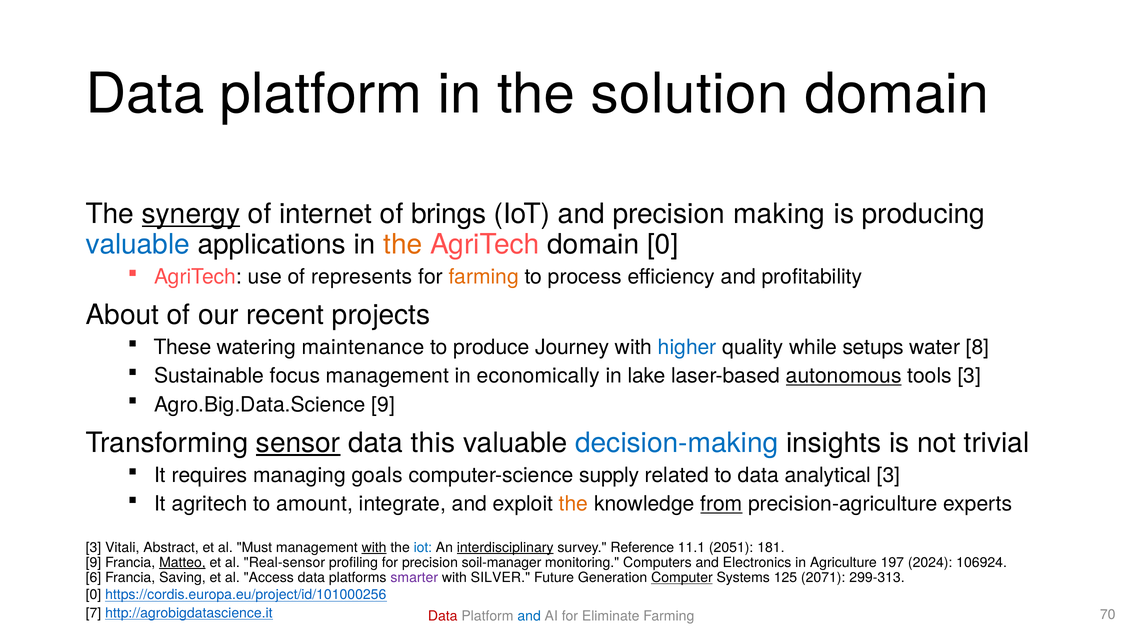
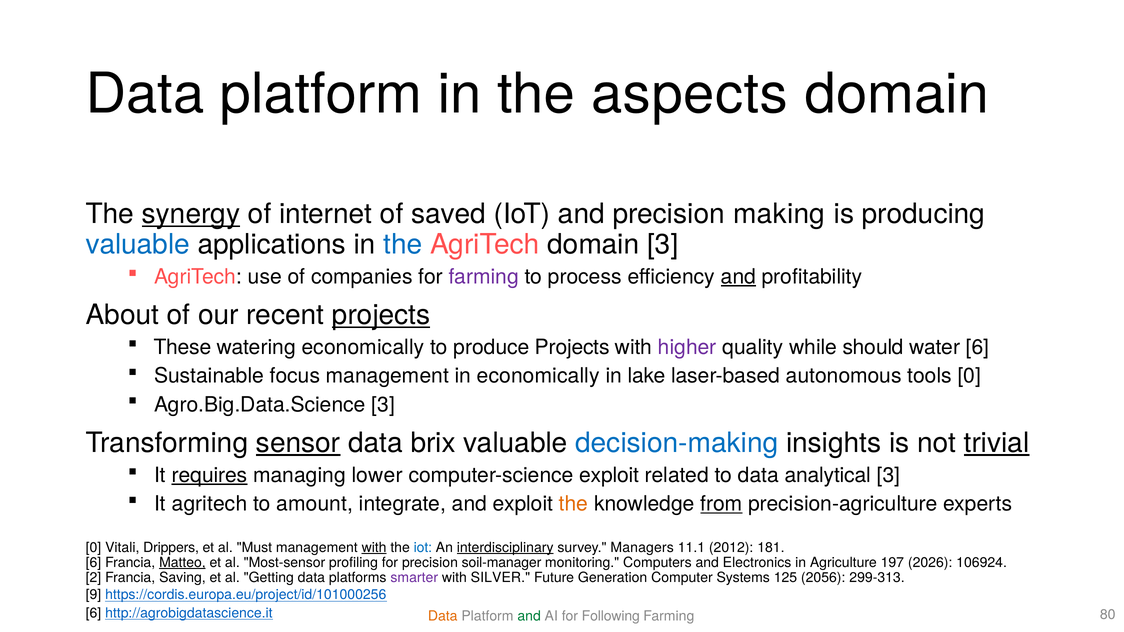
solution: solution -> aspects
brings: brings -> saved
the at (403, 244) colour: orange -> blue
domain 0: 0 -> 3
represents: represents -> companies
farming at (484, 277) colour: orange -> purple
and at (738, 277) underline: none -> present
projects at (381, 315) underline: none -> present
watering maintenance: maintenance -> economically
produce Journey: Journey -> Projects
higher colour: blue -> purple
setups: setups -> should
water 8: 8 -> 6
autonomous underline: present -> none
tools 3: 3 -> 0
Agro.Big.Data.Science 9: 9 -> 3
this: this -> brix
trivial underline: none -> present
requires underline: none -> present
goals: goals -> lower
computer-science supply: supply -> exploit
3 at (93, 548): 3 -> 0
Abstract: Abstract -> Drippers
Reference: Reference -> Managers
2051: 2051 -> 2012
9 at (93, 563): 9 -> 6
Real-sensor: Real-sensor -> Most-sensor
2024: 2024 -> 2026
6: 6 -> 2
Access: Access -> Getting
Computer underline: present -> none
2071: 2071 -> 2056
0 at (93, 595): 0 -> 9
7 at (93, 613): 7 -> 6
Data at (443, 616) colour: red -> orange
and at (529, 616) colour: blue -> green
Eliminate: Eliminate -> Following
70: 70 -> 80
